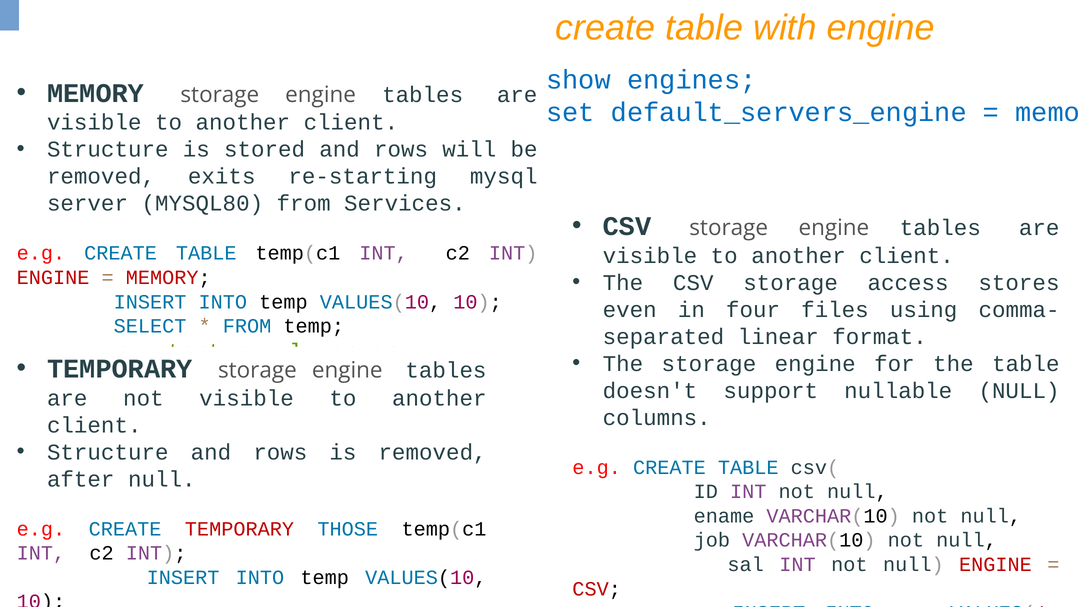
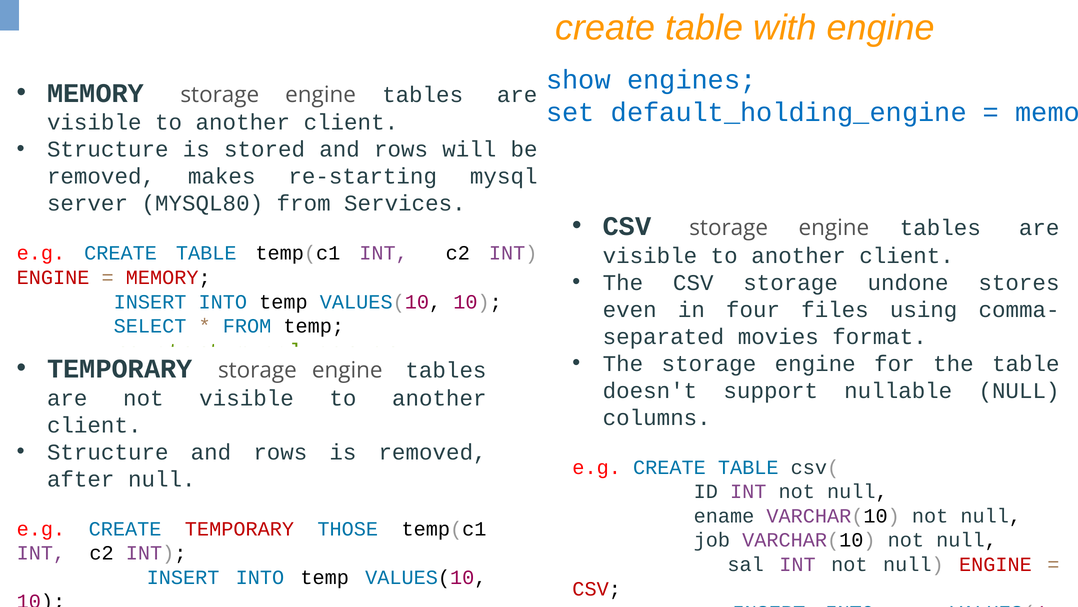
default_servers_engine: default_servers_engine -> default_holding_engine
exits: exits -> makes
access: access -> undone
linear: linear -> movies
